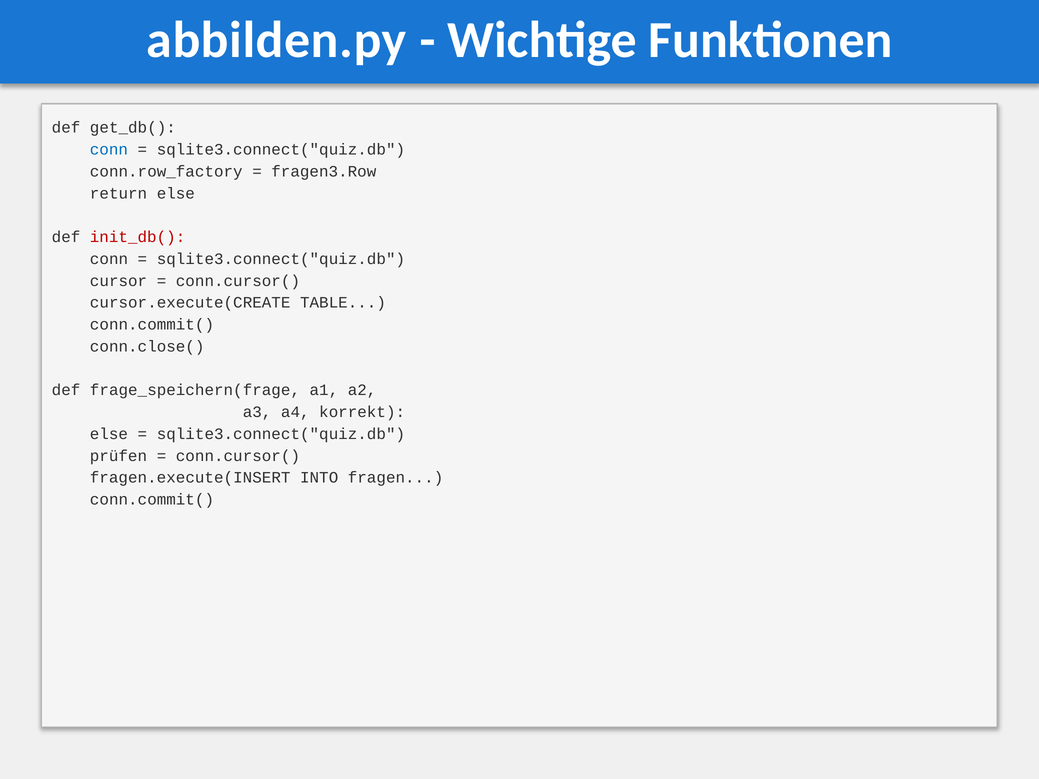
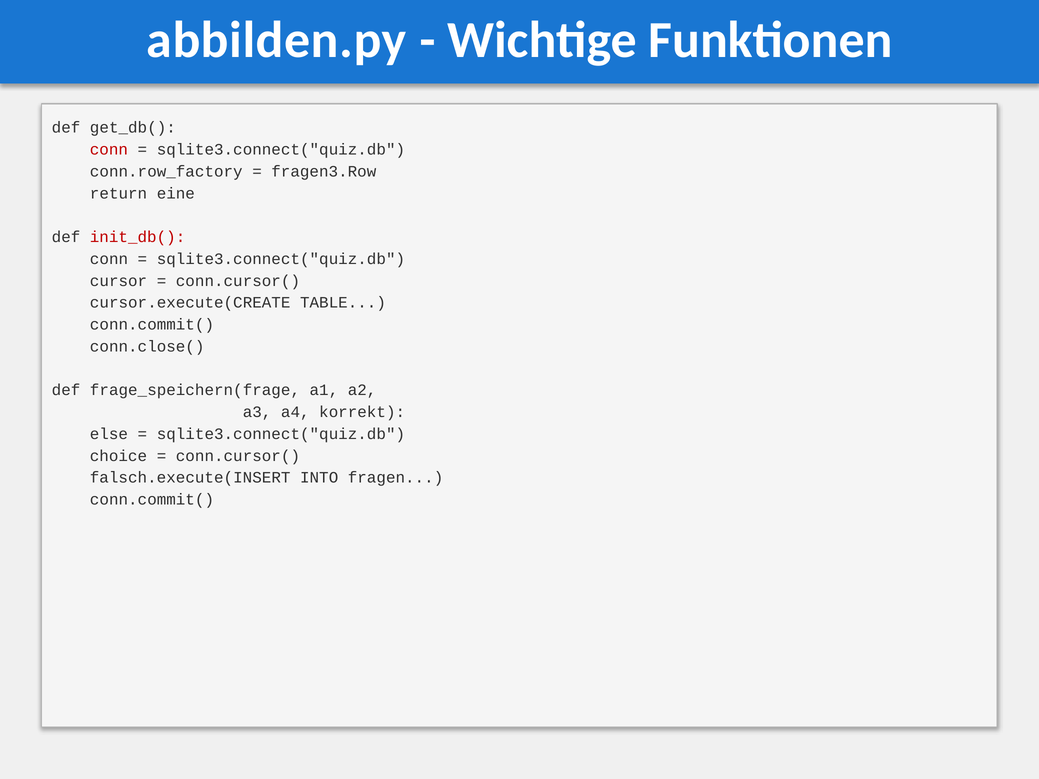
conn at (109, 150) colour: blue -> red
return else: else -> eine
prüfen: prüfen -> choice
fragen.execute(INSERT: fragen.execute(INSERT -> falsch.execute(INSERT
